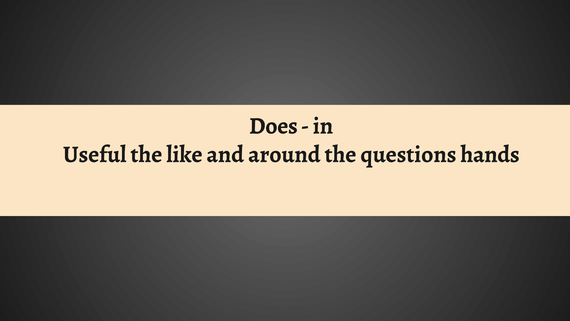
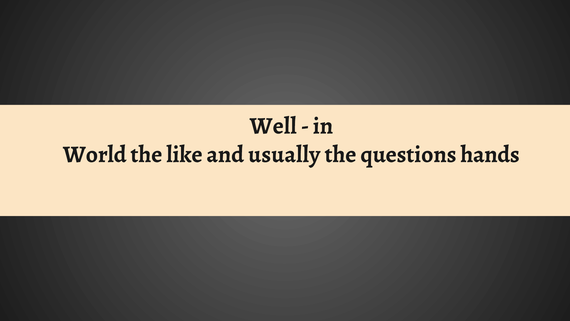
Does: Does -> Well
Useful: Useful -> World
around: around -> usually
